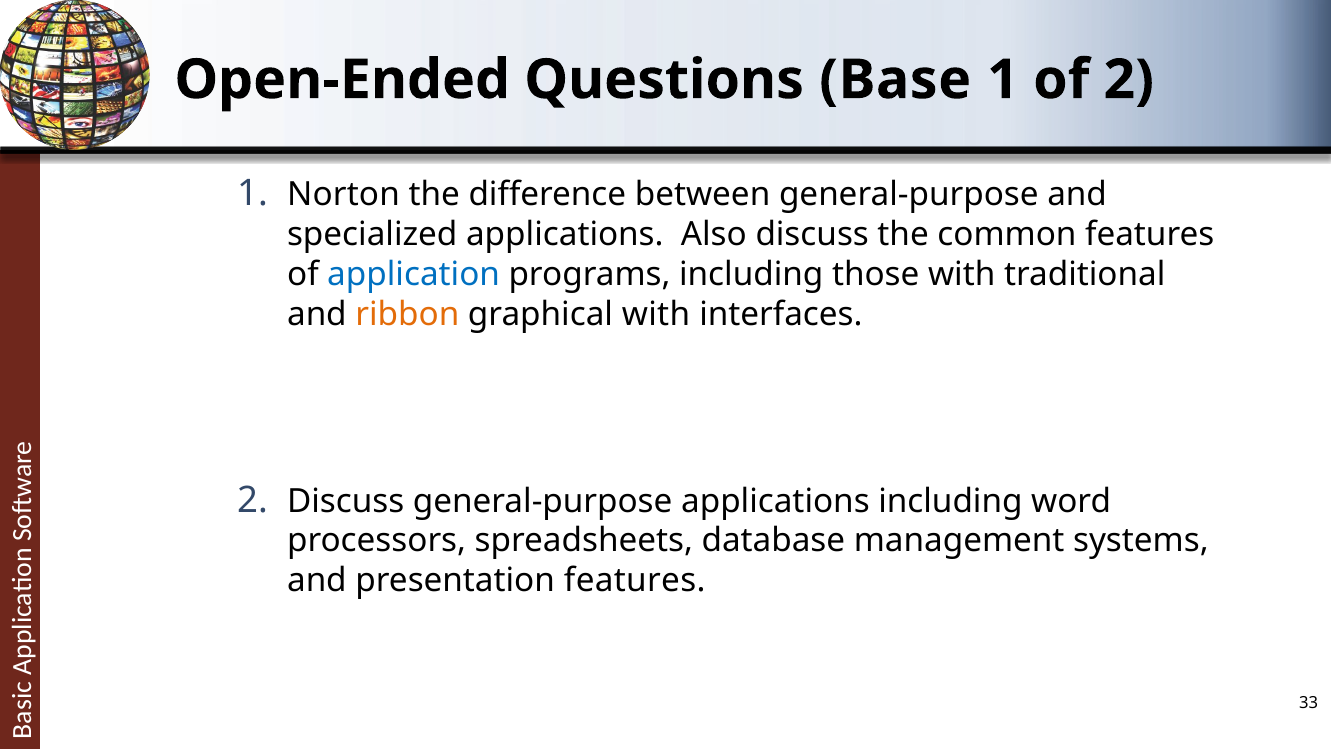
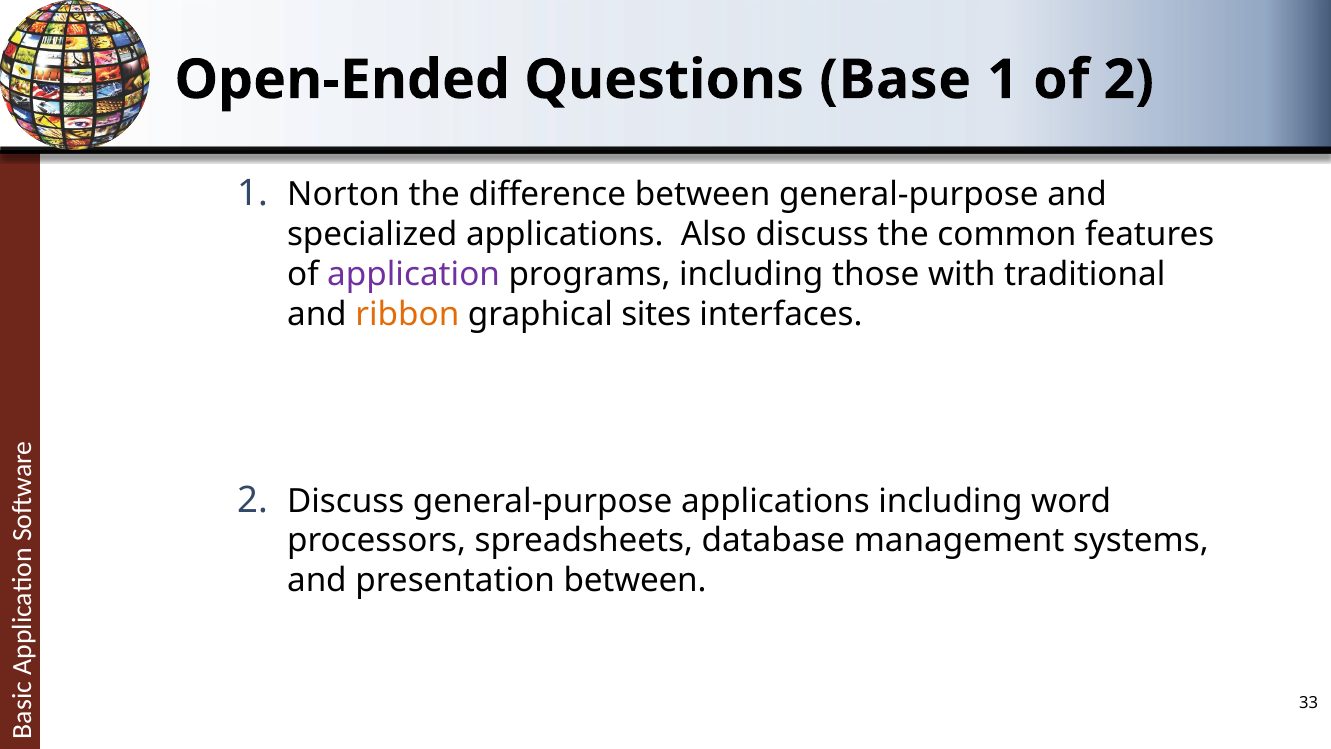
application colour: blue -> purple
graphical with: with -> sites
presentation features: features -> between
